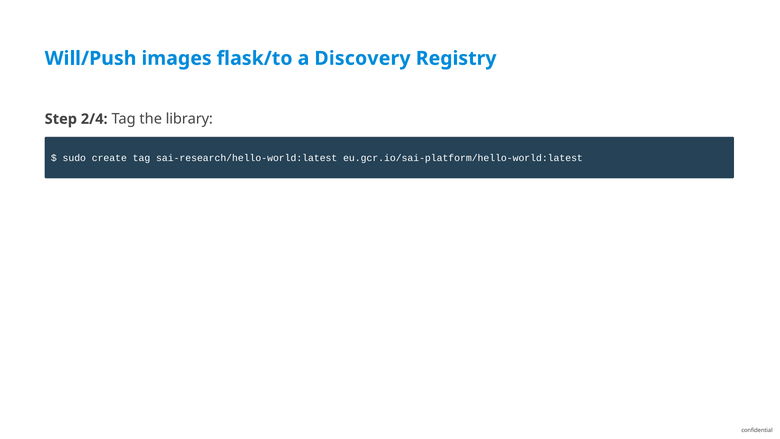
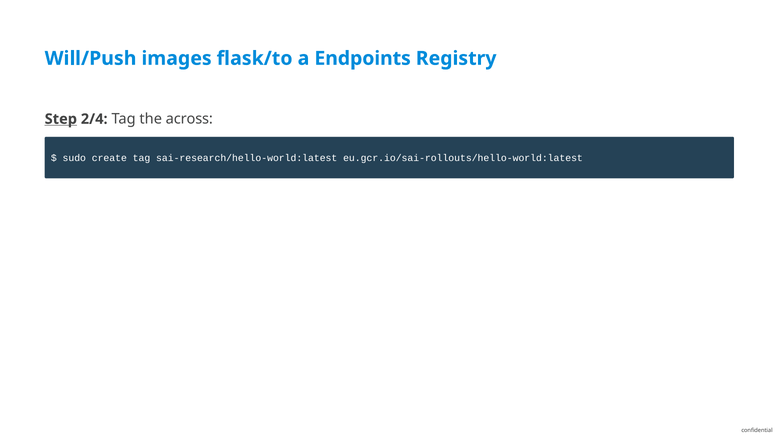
Discovery: Discovery -> Endpoints
Step underline: none -> present
library: library -> across
eu.gcr.io/sai-platform/hello-world:latest: eu.gcr.io/sai-platform/hello-world:latest -> eu.gcr.io/sai-rollouts/hello-world:latest
